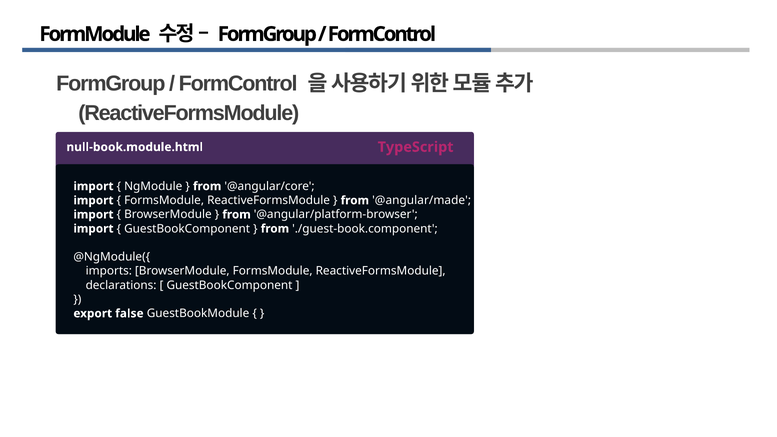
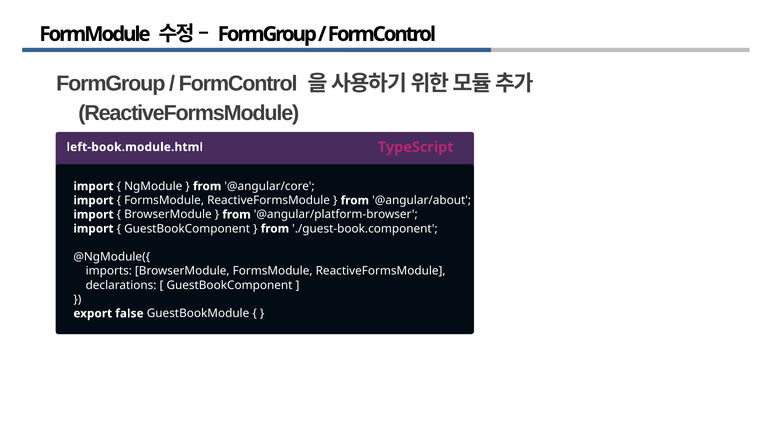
null-book.module.html: null-book.module.html -> left-book.module.html
@angular/made: @angular/made -> @angular/about
